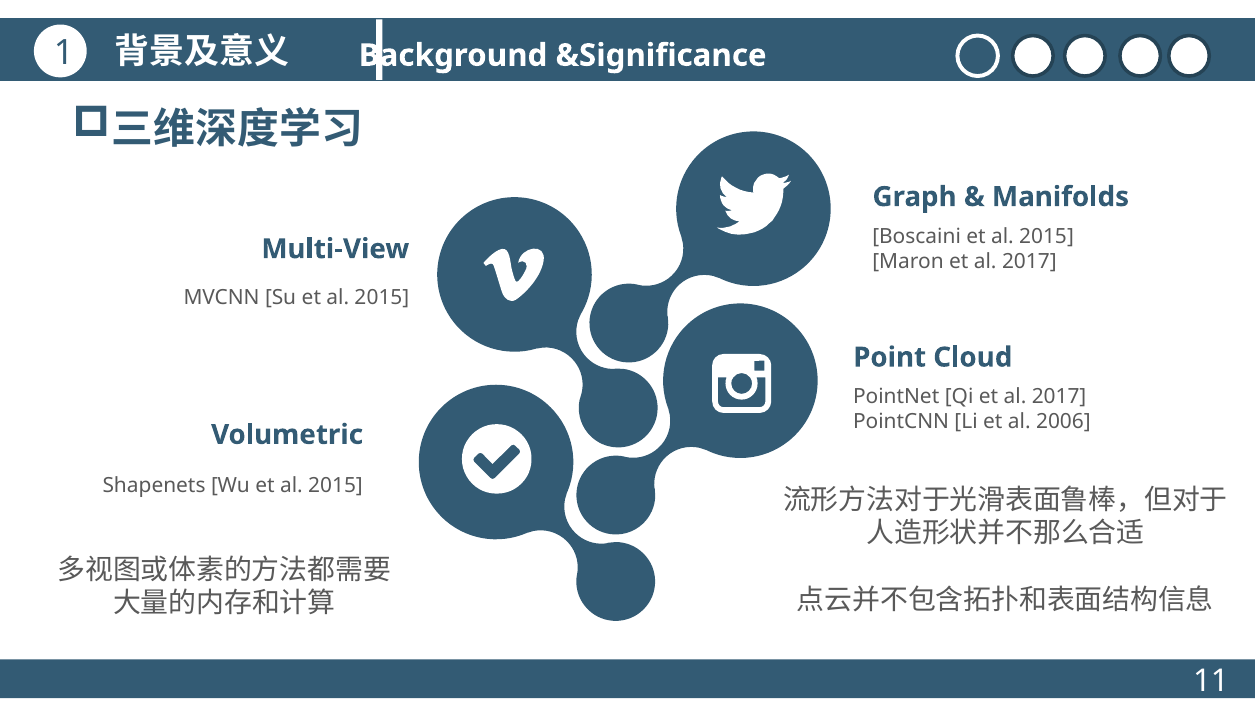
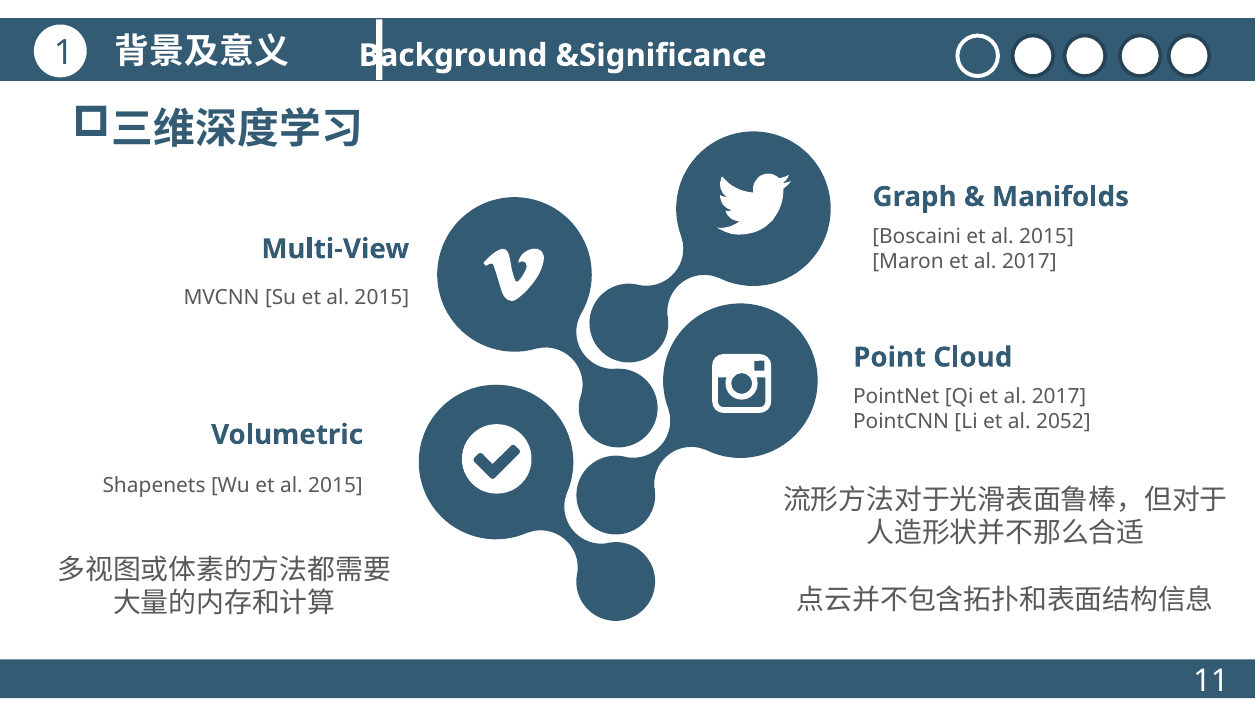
2006: 2006 -> 2052
